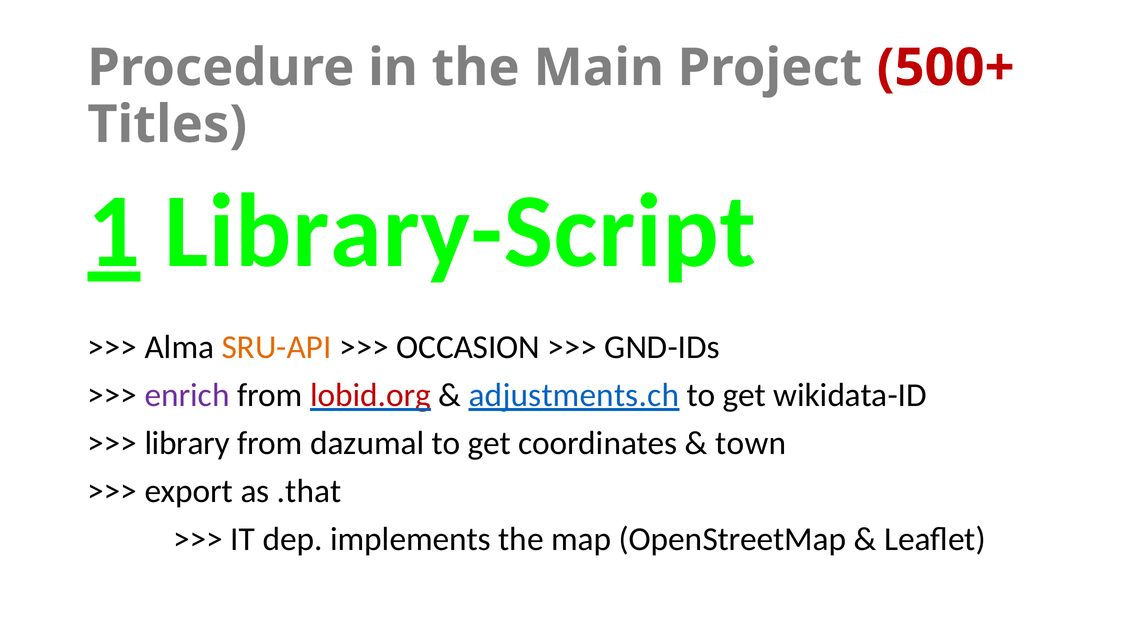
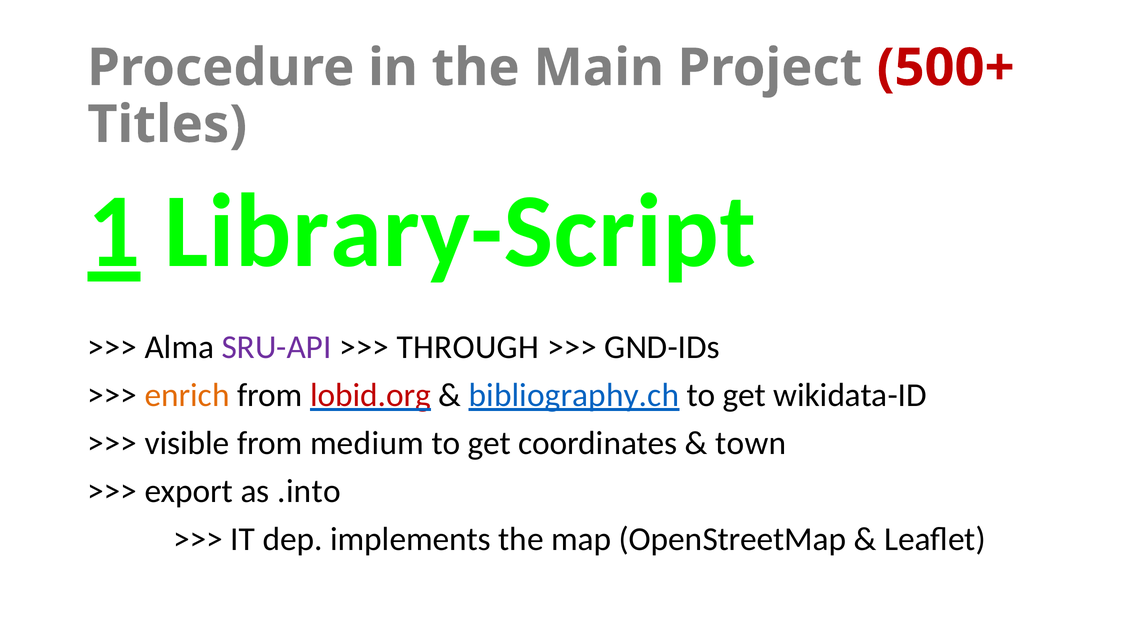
SRU-API colour: orange -> purple
OCCASION: OCCASION -> THROUGH
enrich colour: purple -> orange
adjustments.ch: adjustments.ch -> bibliography.ch
library: library -> visible
dazumal: dazumal -> medium
.that: .that -> .into
